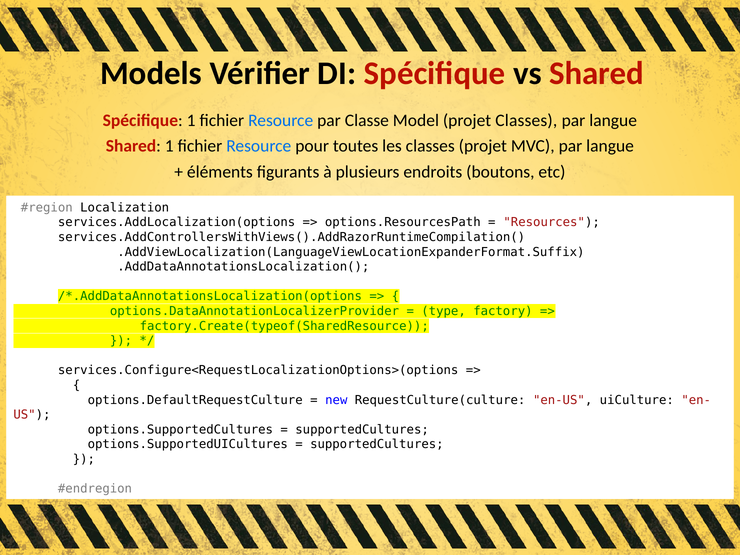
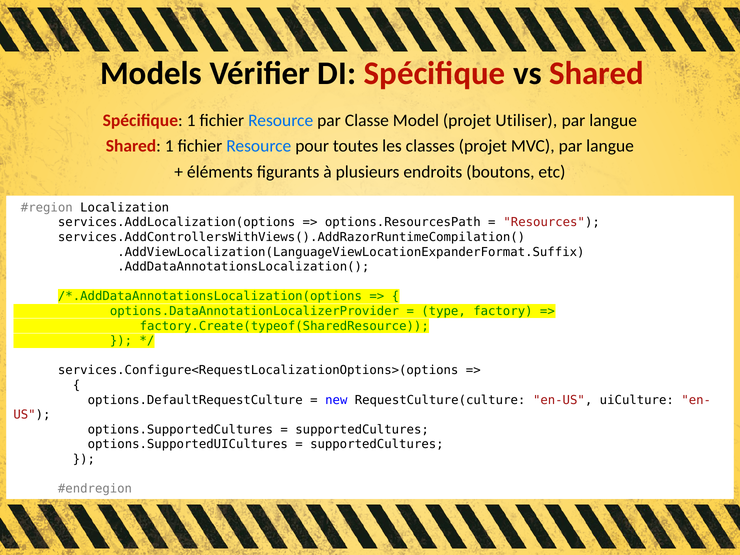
projet Classes: Classes -> Utiliser
